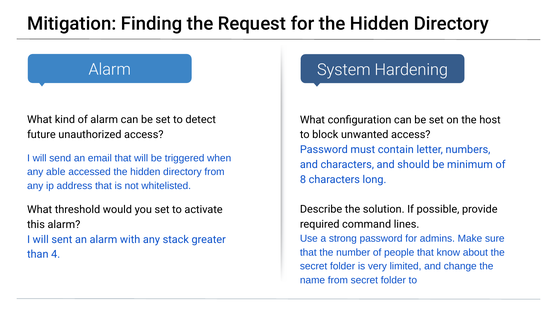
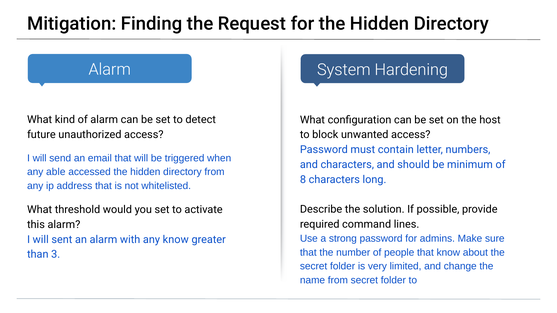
any stack: stack -> know
4: 4 -> 3
